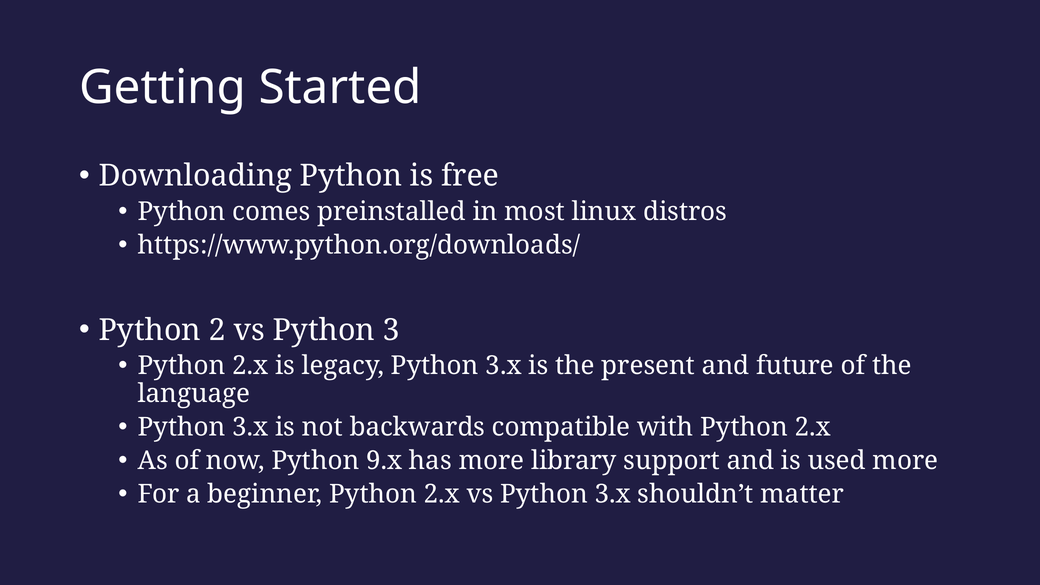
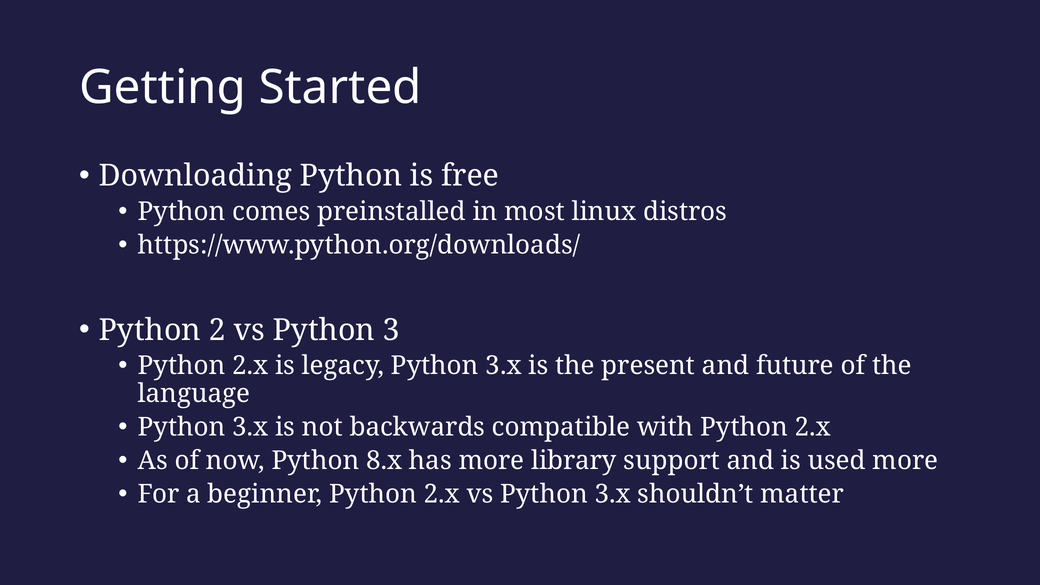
9.x: 9.x -> 8.x
